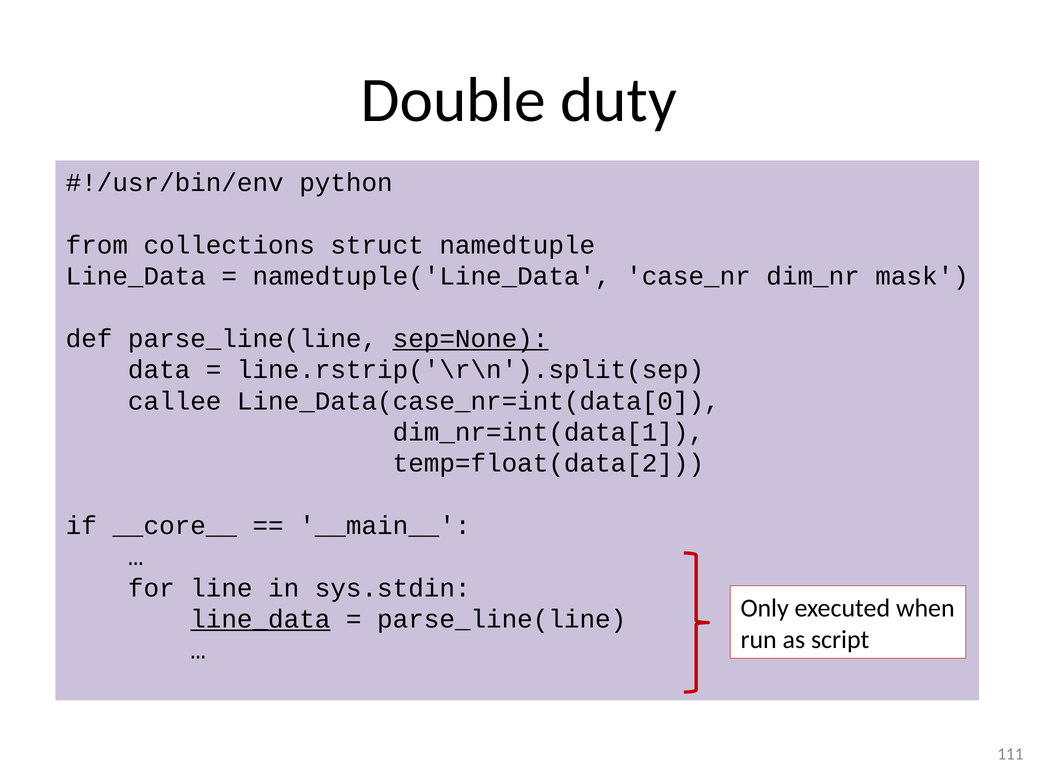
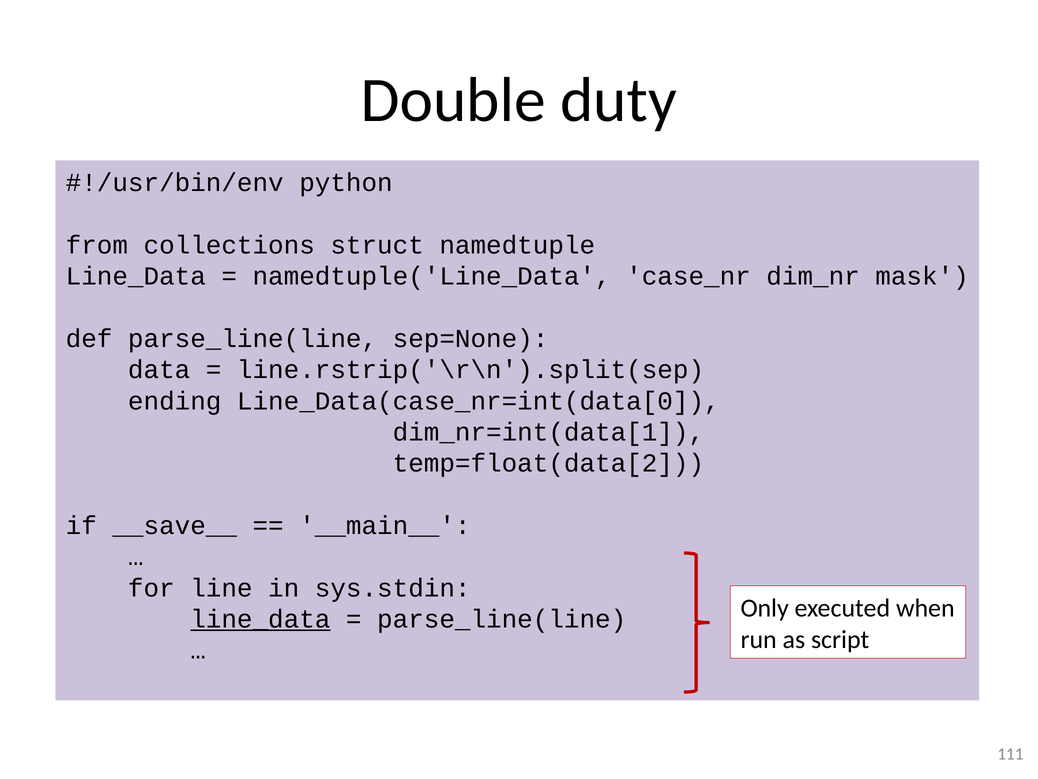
sep=None underline: present -> none
callee: callee -> ending
__core__: __core__ -> __save__
